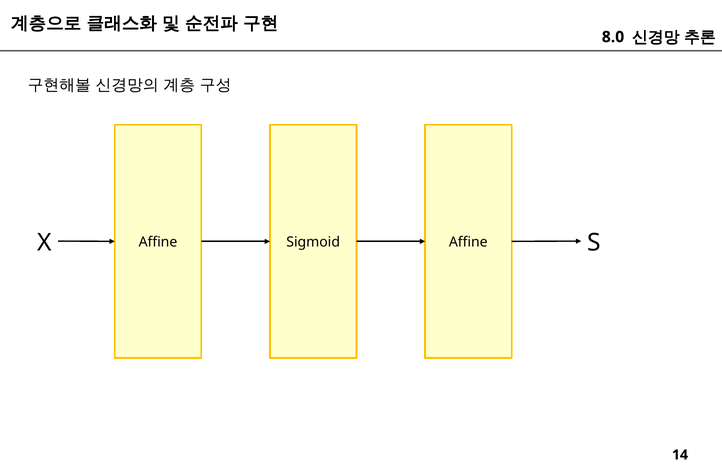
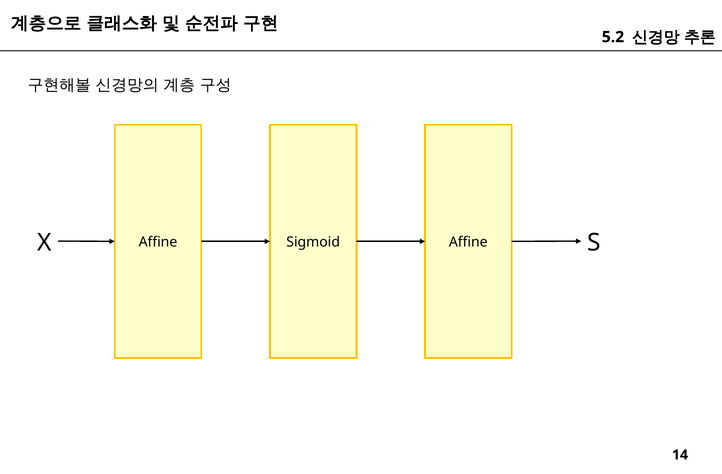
8.0: 8.0 -> 5.2
